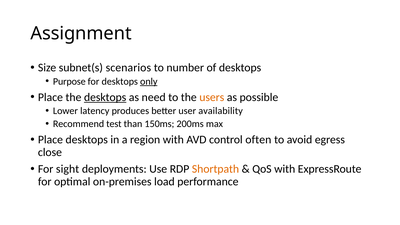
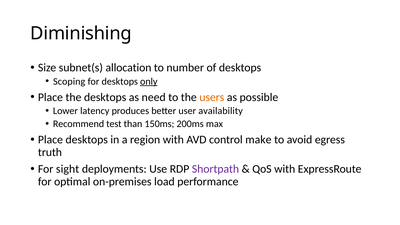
Assignment: Assignment -> Diminishing
scenarios: scenarios -> allocation
Purpose: Purpose -> Scoping
desktops at (105, 97) underline: present -> none
often: often -> make
close: close -> truth
Shortpath colour: orange -> purple
